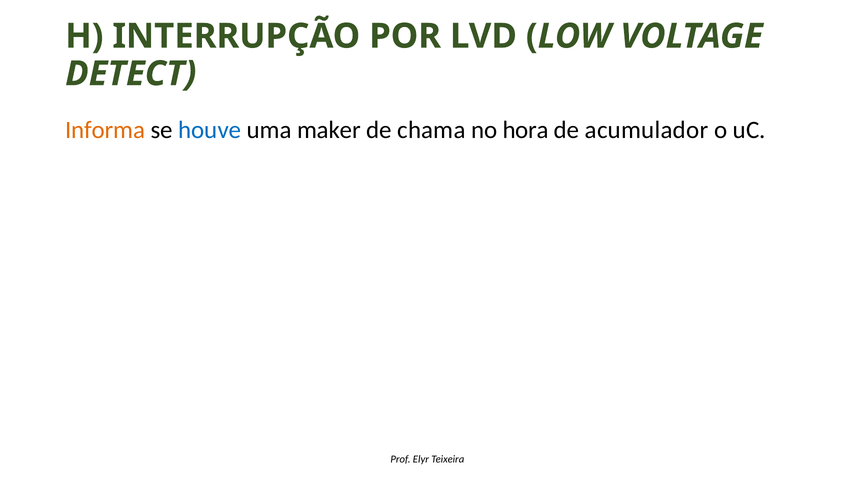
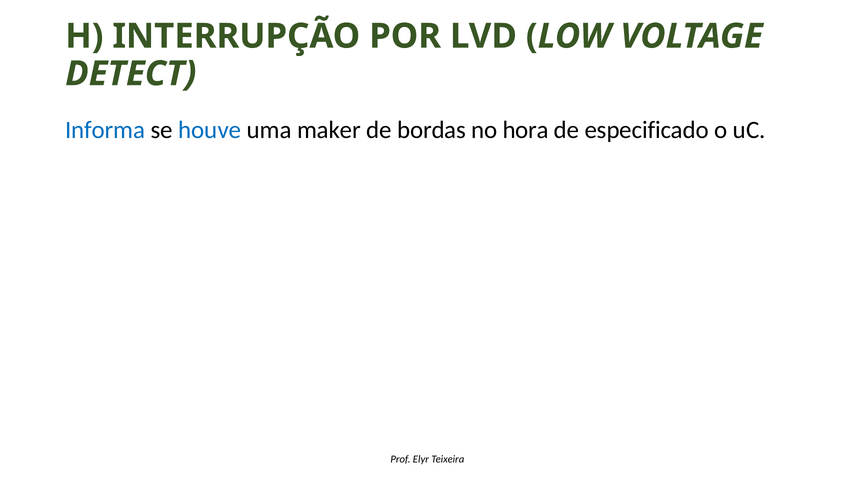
Informa colour: orange -> blue
chama: chama -> bordas
acumulador: acumulador -> especificado
